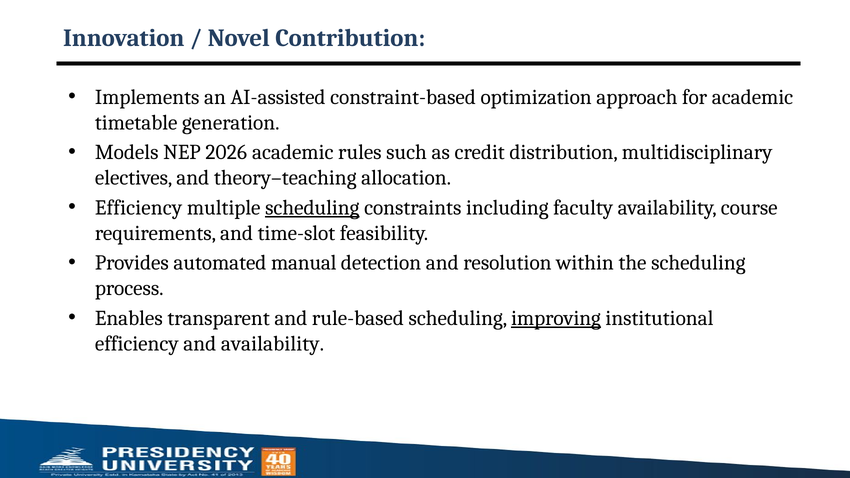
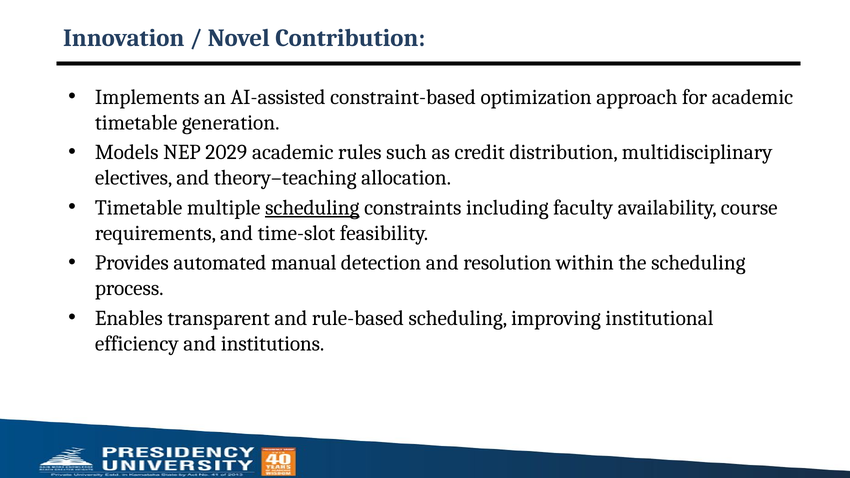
2026: 2026 -> 2029
Efficiency at (139, 208): Efficiency -> Timetable
improving underline: present -> none
and availability: availability -> institutions
